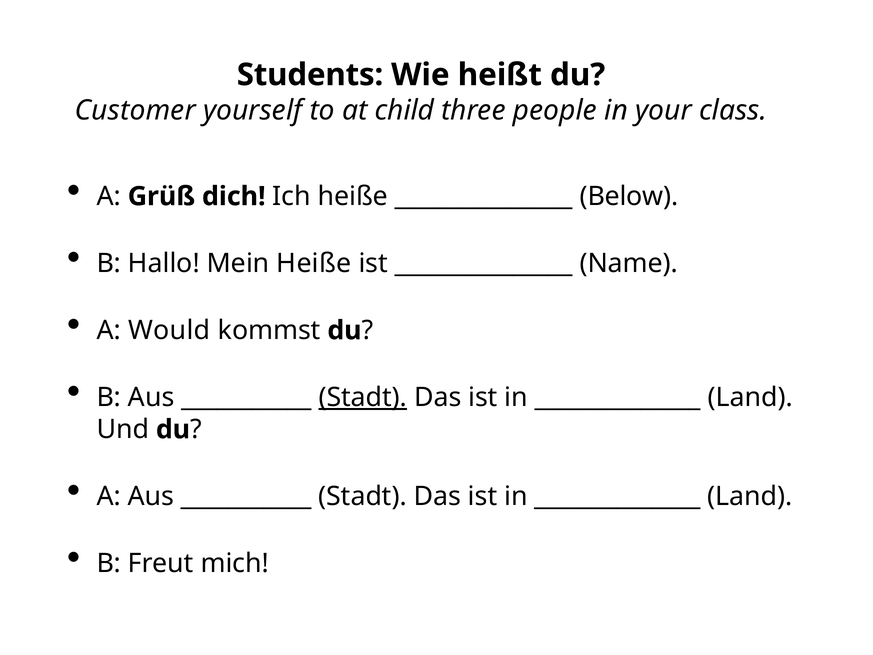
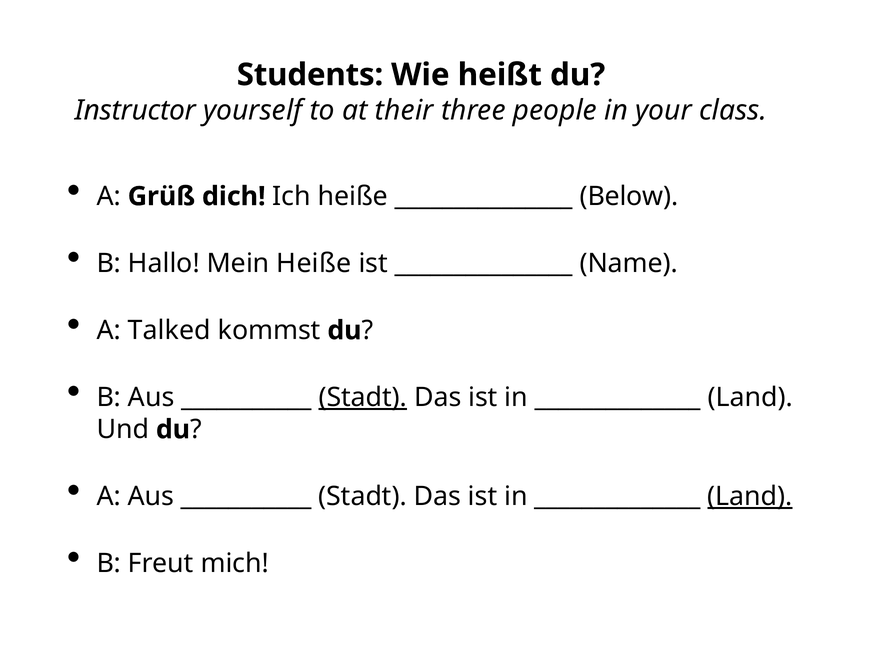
Customer: Customer -> Instructor
child: child -> their
Would: Would -> Talked
Land at (750, 496) underline: none -> present
